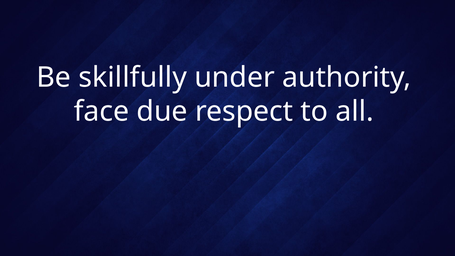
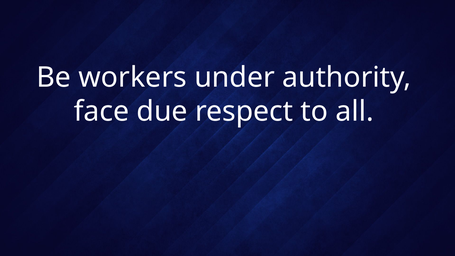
skillfully: skillfully -> workers
